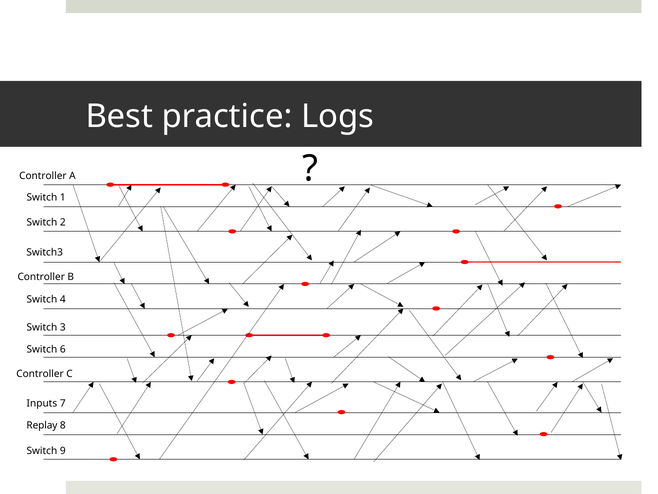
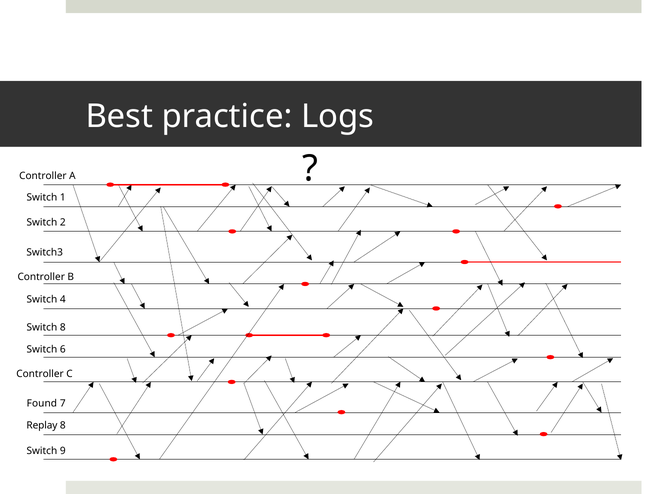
Switch 3: 3 -> 8
Inputs: Inputs -> Found
